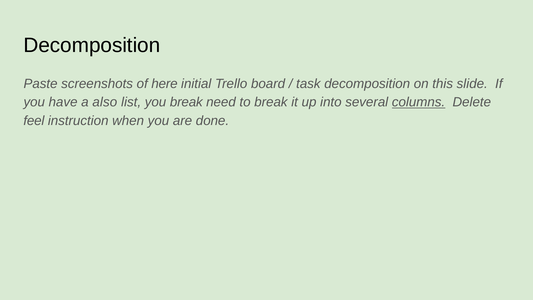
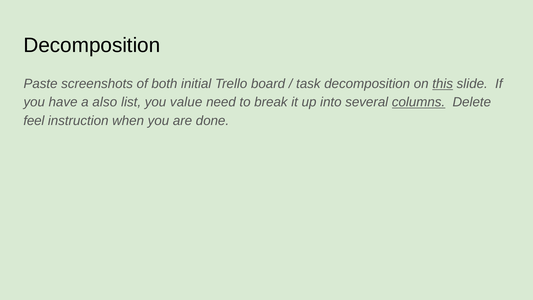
here: here -> both
this underline: none -> present
you break: break -> value
